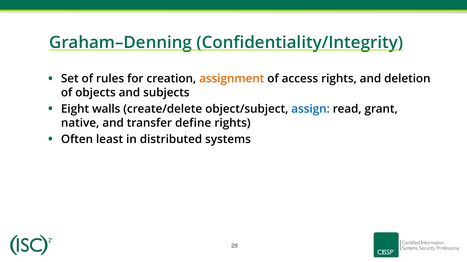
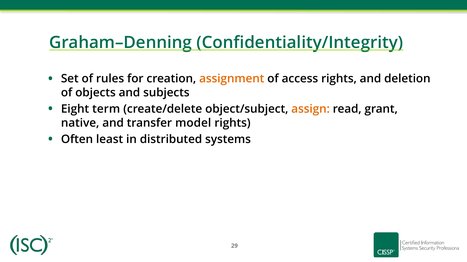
walls: walls -> term
assign colour: blue -> orange
define: define -> model
